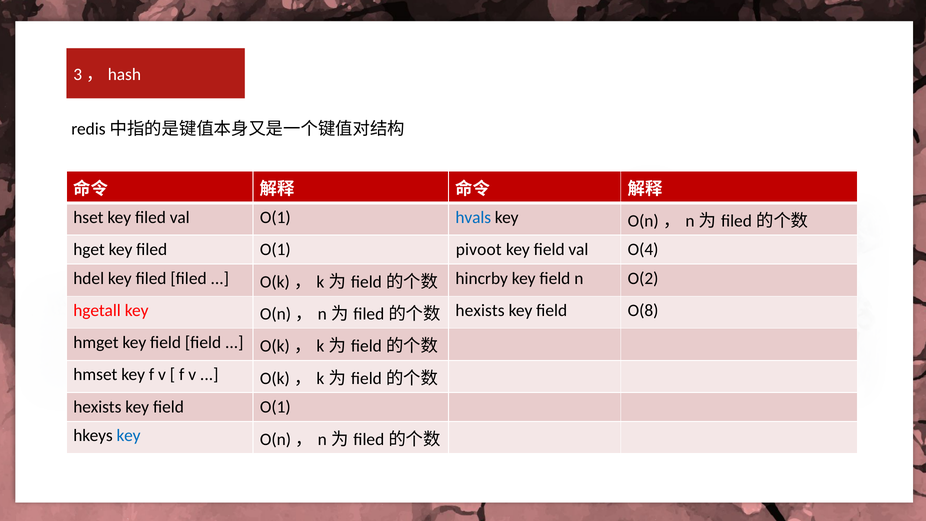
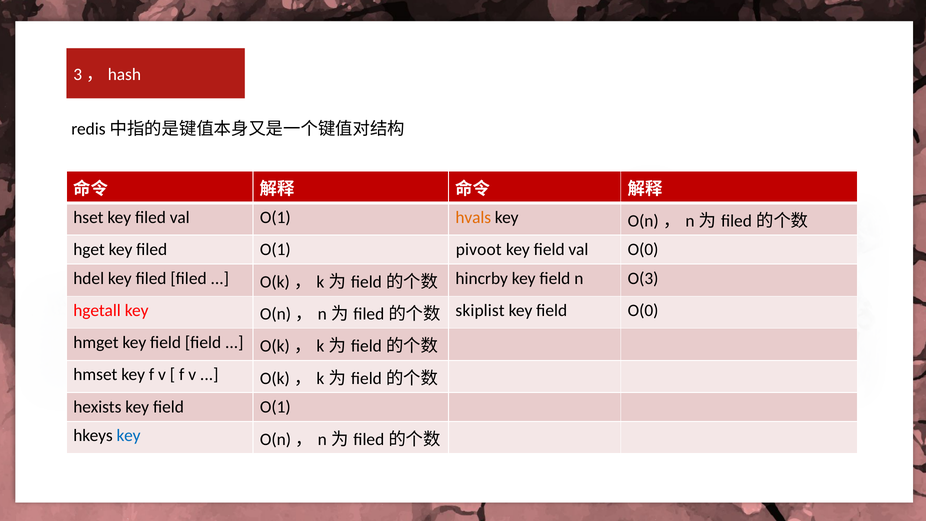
hvals colour: blue -> orange
val O(4: O(4 -> O(0
O(2: O(2 -> O(3
hexists at (480, 310): hexists -> skiplist
field O(8: O(8 -> O(0
